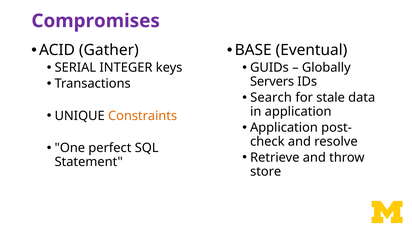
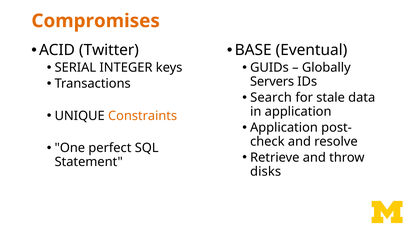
Compromises colour: purple -> orange
Gather: Gather -> Twitter
store: store -> disks
